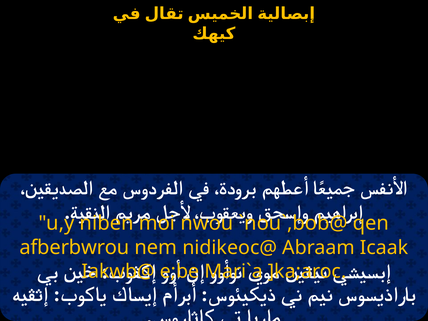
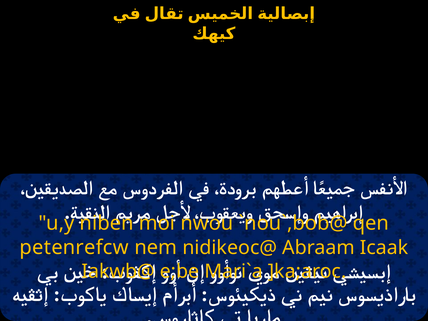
afberbwrou: afberbwrou -> petenrefcw
